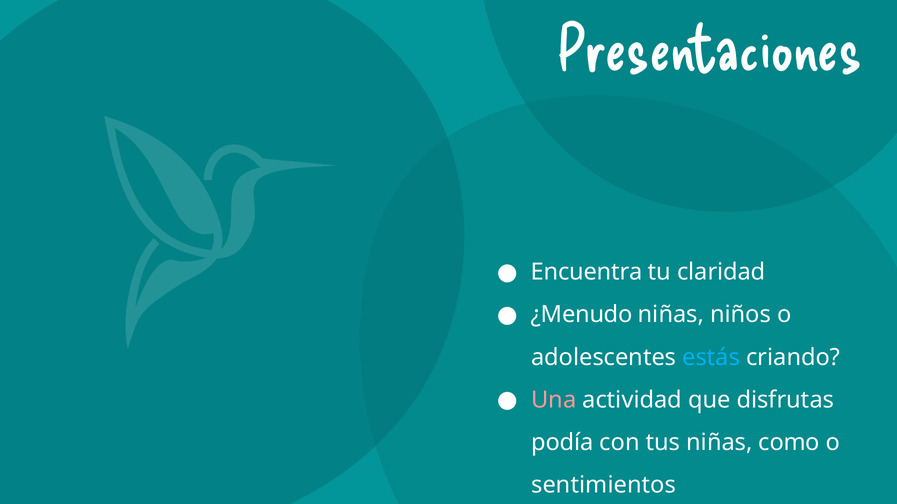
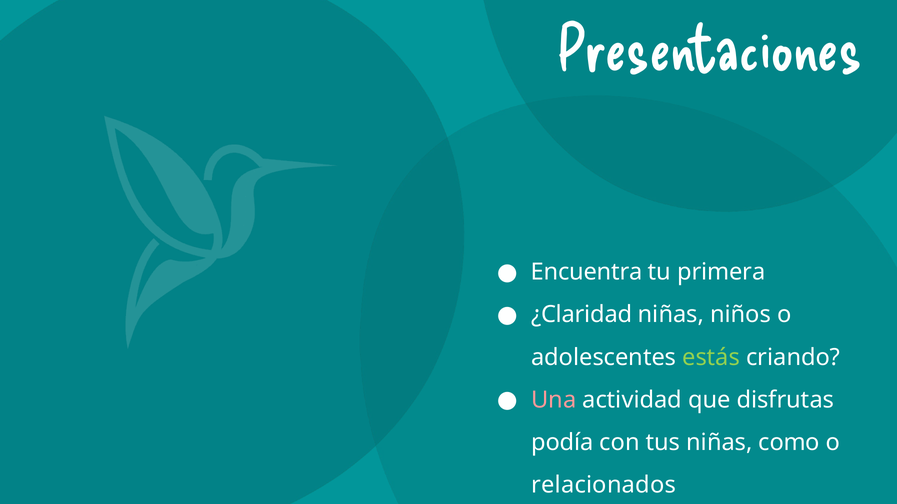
claridad: claridad -> primera
¿Menudo: ¿Menudo -> ¿Claridad
estás colour: light blue -> light green
sentimientos: sentimientos -> relacionados
